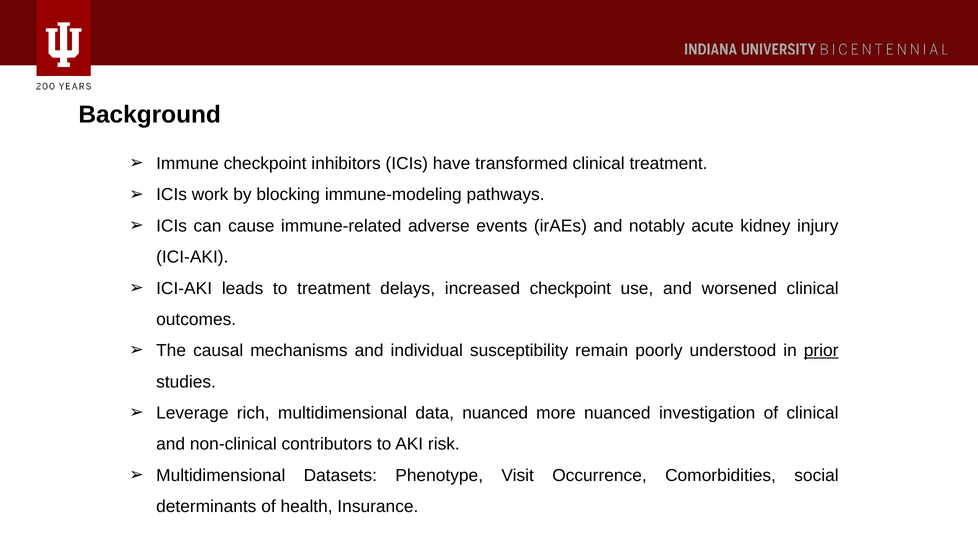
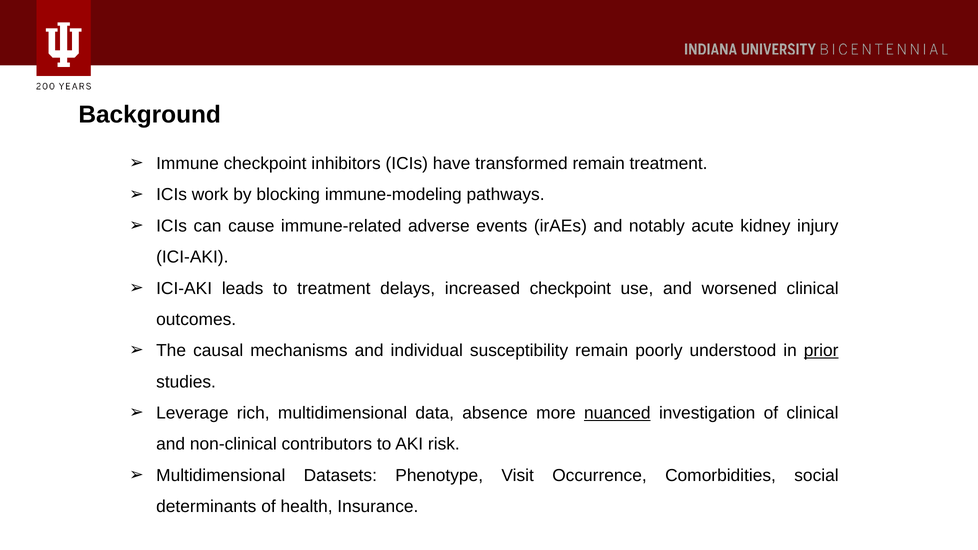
transformed clinical: clinical -> remain
data nuanced: nuanced -> absence
nuanced at (617, 413) underline: none -> present
